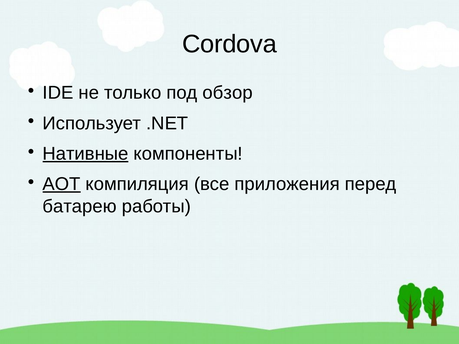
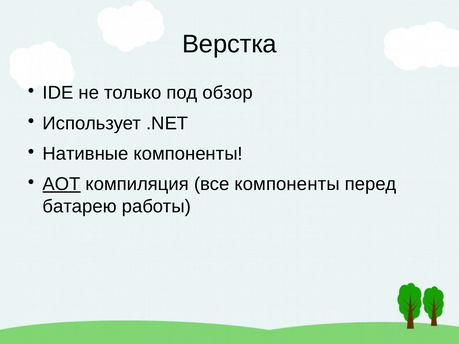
Cordova: Cordova -> Верстка
Нативные underline: present -> none
все приложения: приложения -> компоненты
